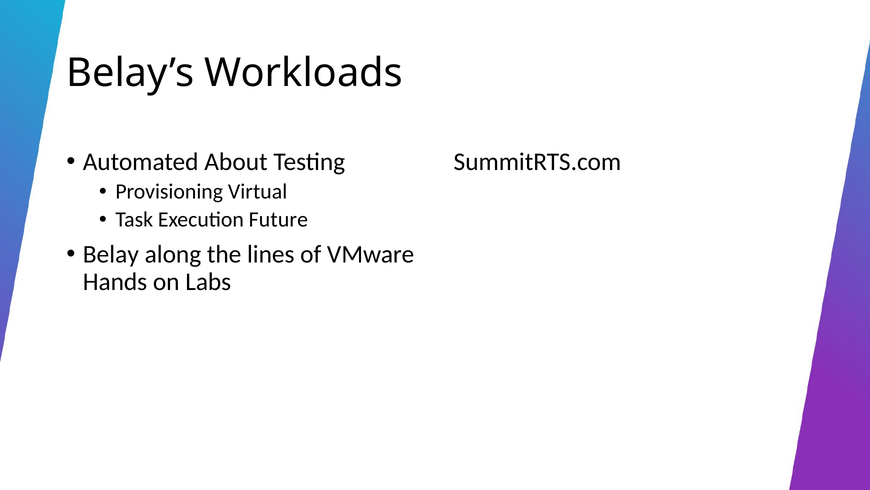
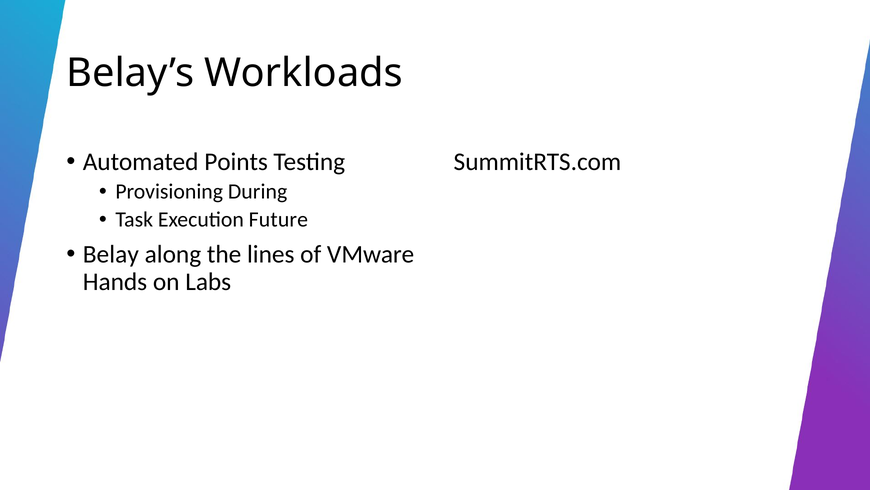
About: About -> Points
Virtual: Virtual -> During
